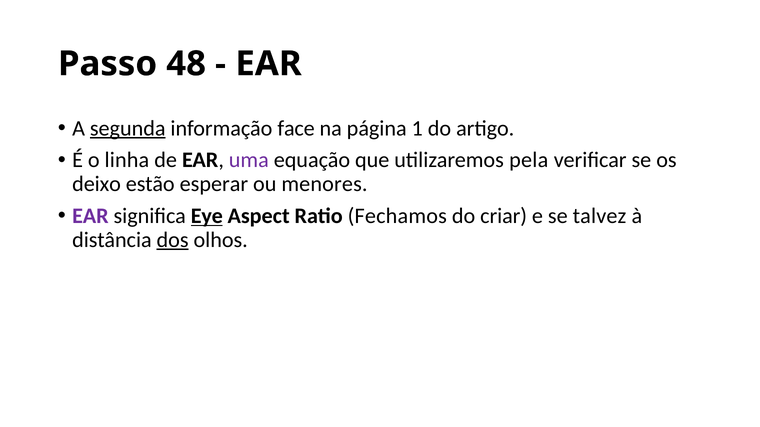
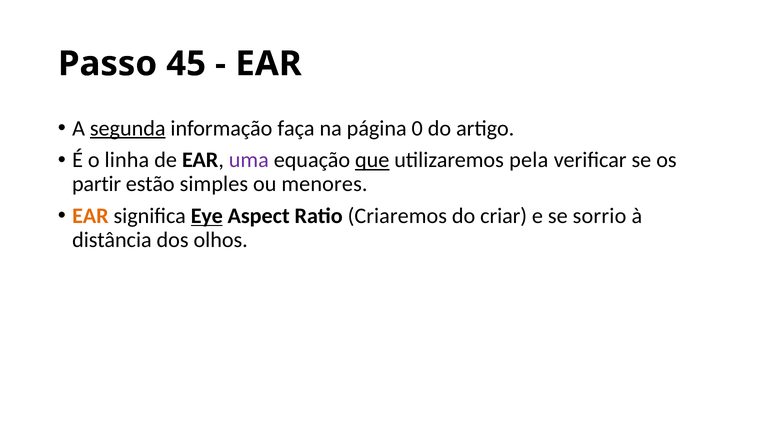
48: 48 -> 45
face: face -> faça
1: 1 -> 0
que underline: none -> present
deixo: deixo -> partir
esperar: esperar -> simples
EAR at (90, 216) colour: purple -> orange
Fechamos: Fechamos -> Criaremos
talvez: talvez -> sorrio
dos underline: present -> none
